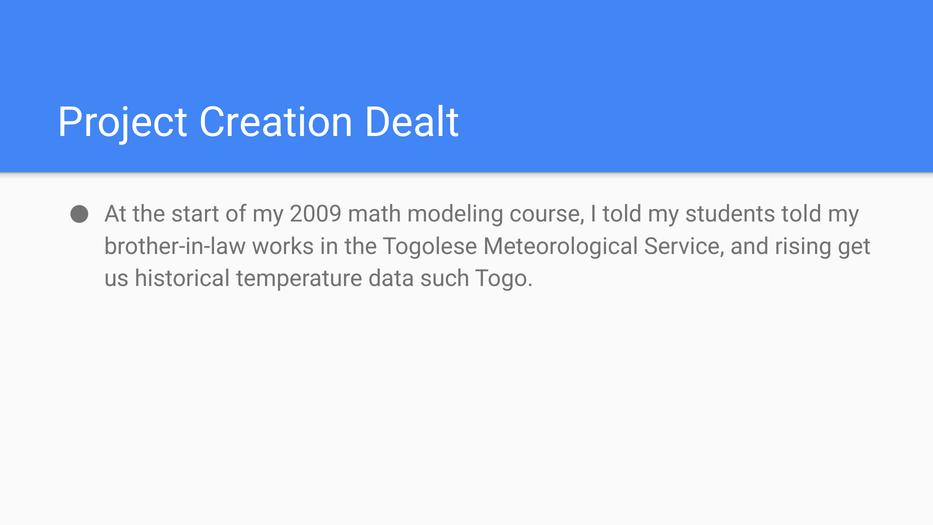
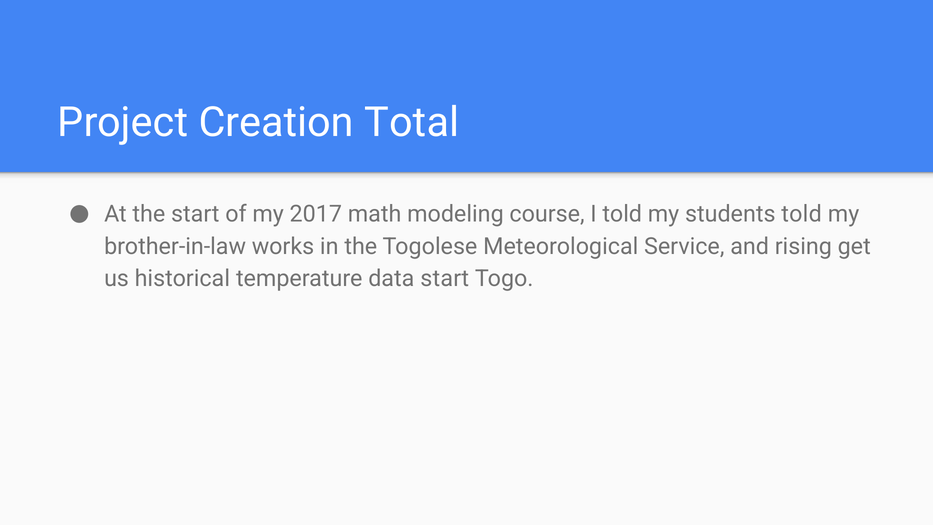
Dealt: Dealt -> Total
2009: 2009 -> 2017
data such: such -> start
